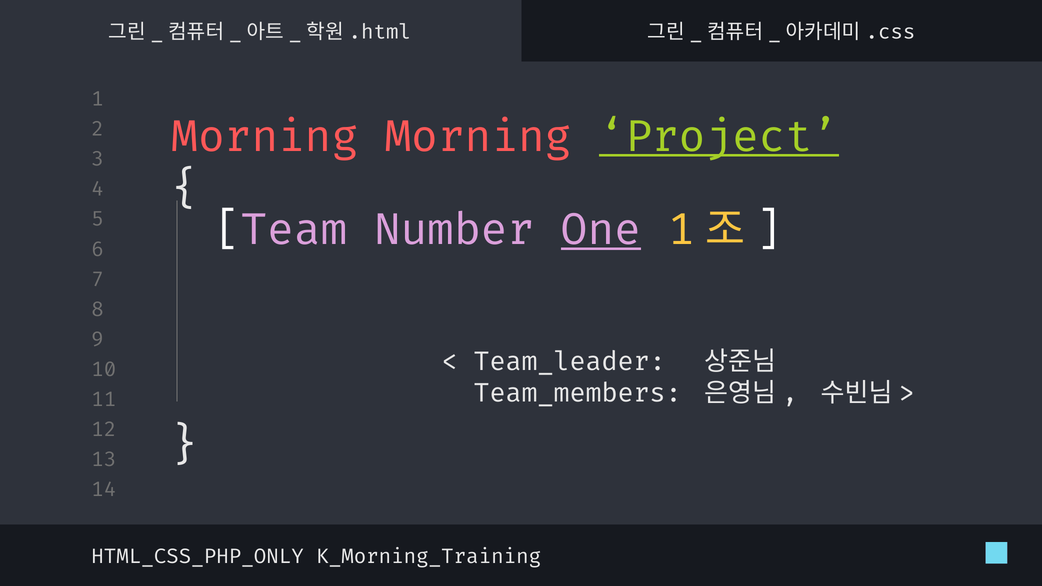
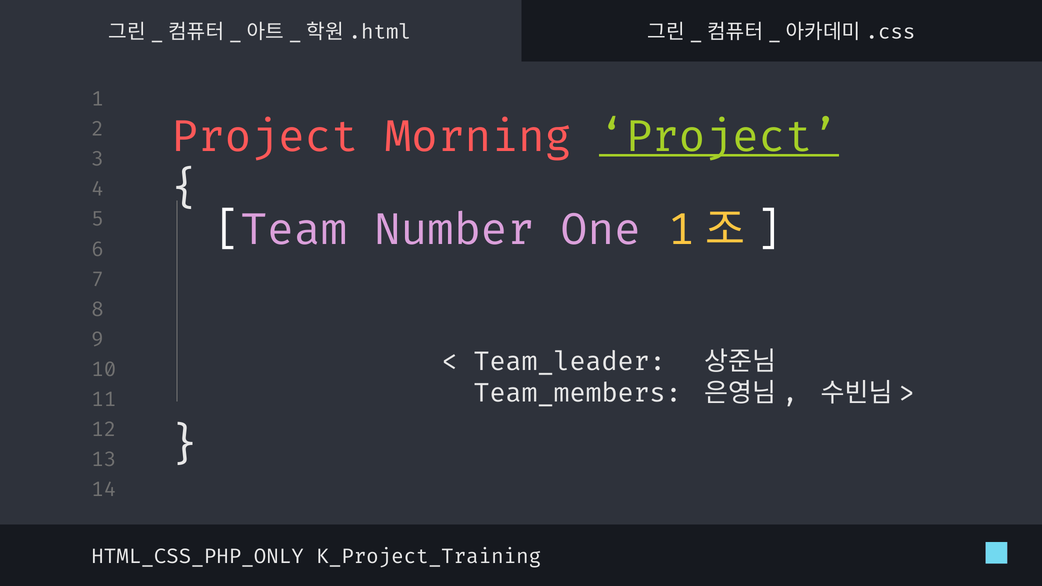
Morning at (265, 137): Morning -> Project
One underline: present -> none
K_Morning_Training: K_Morning_Training -> K_Project_Training
